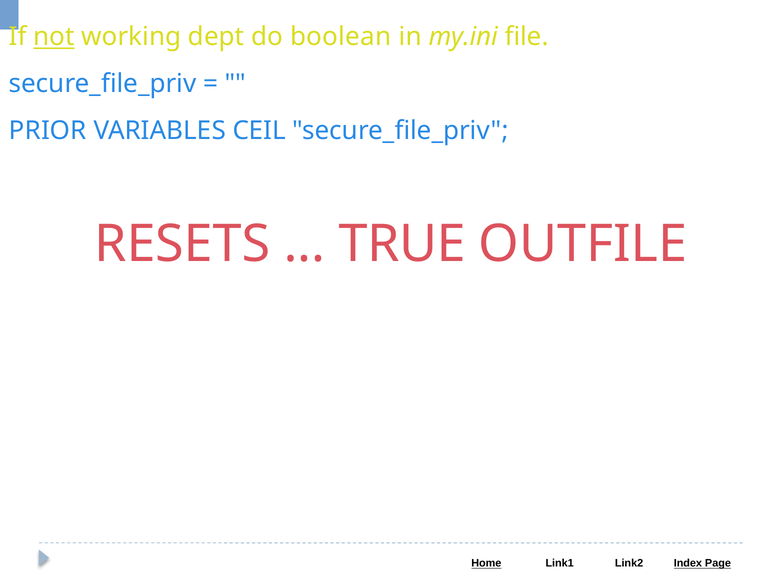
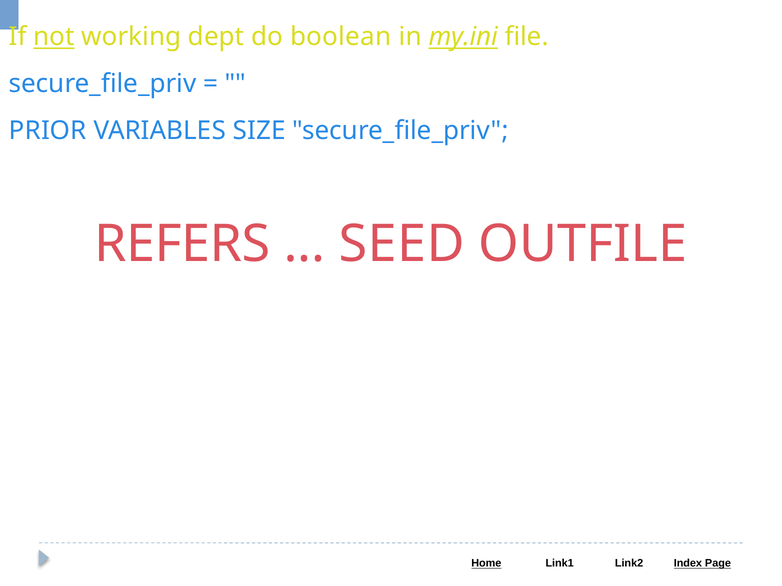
my.ini underline: none -> present
CEIL: CEIL -> SIZE
RESETS: RESETS -> REFERS
TRUE: TRUE -> SEED
